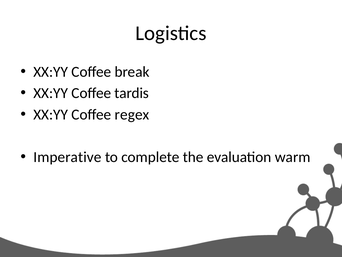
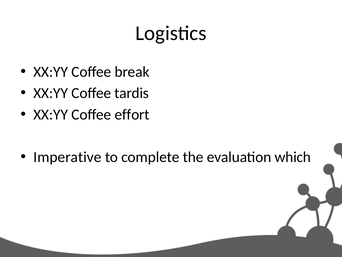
regex: regex -> effort
warm: warm -> which
